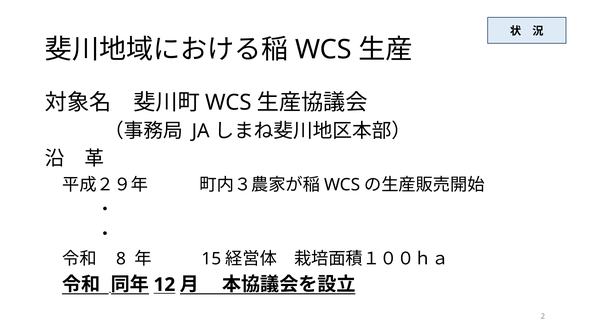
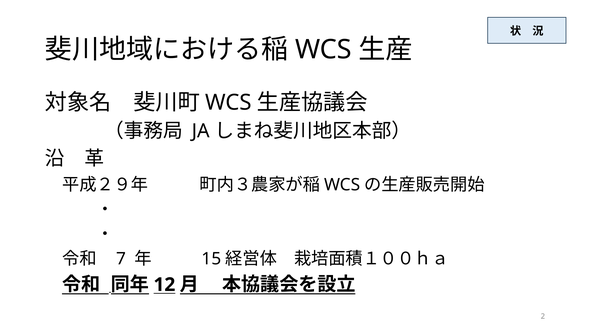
8: 8 -> 7
